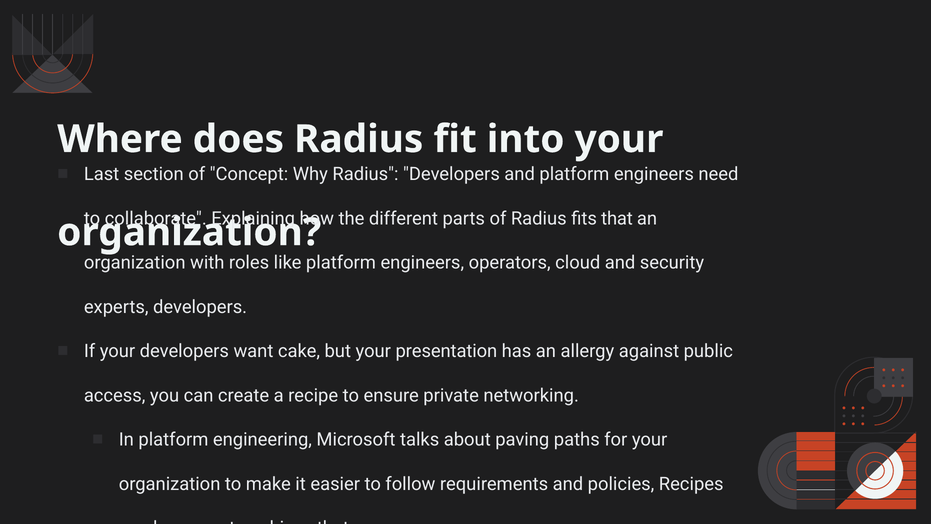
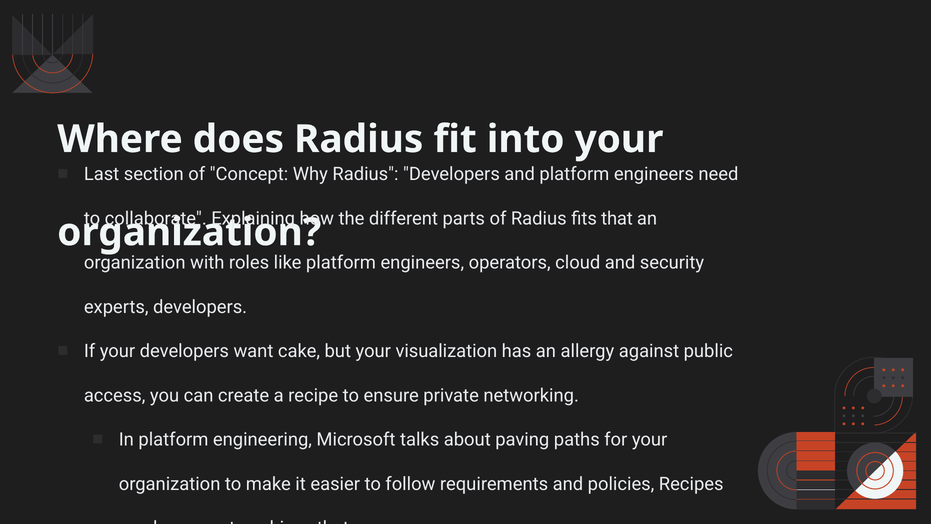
presentation: presentation -> visualization
